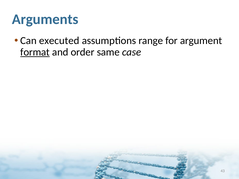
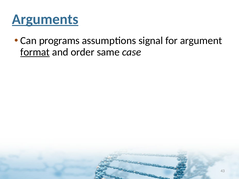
Arguments underline: none -> present
executed: executed -> programs
range: range -> signal
